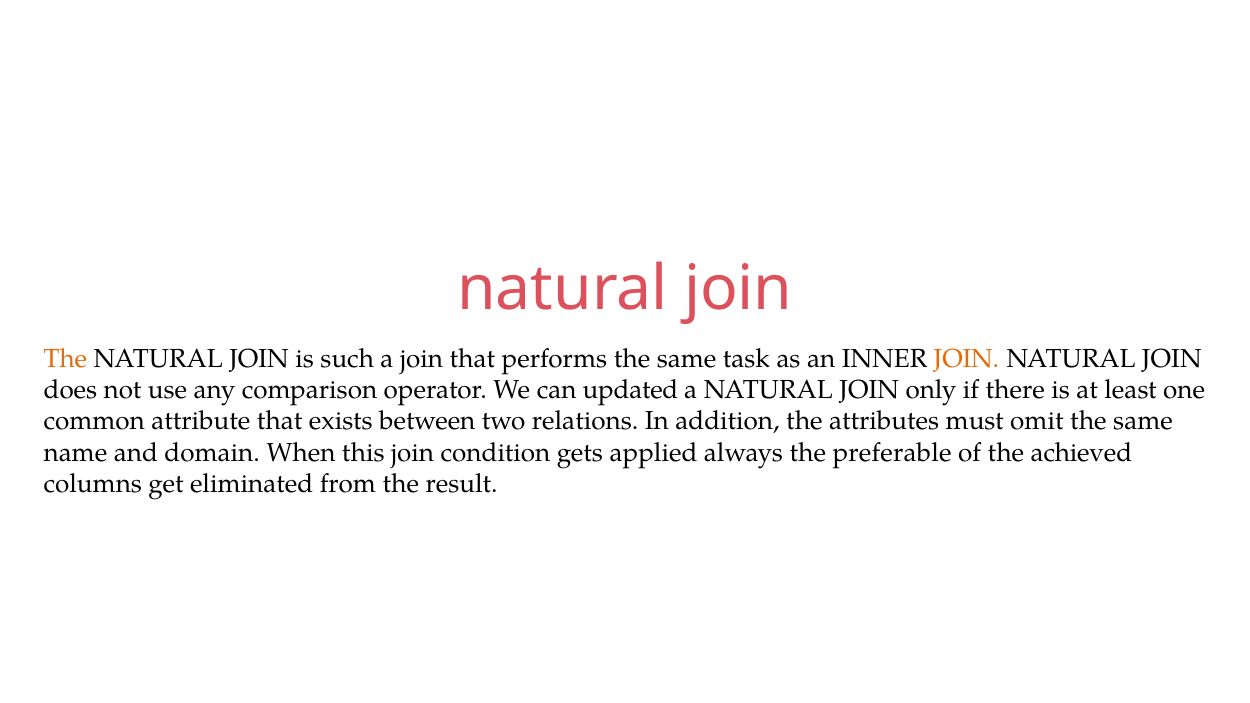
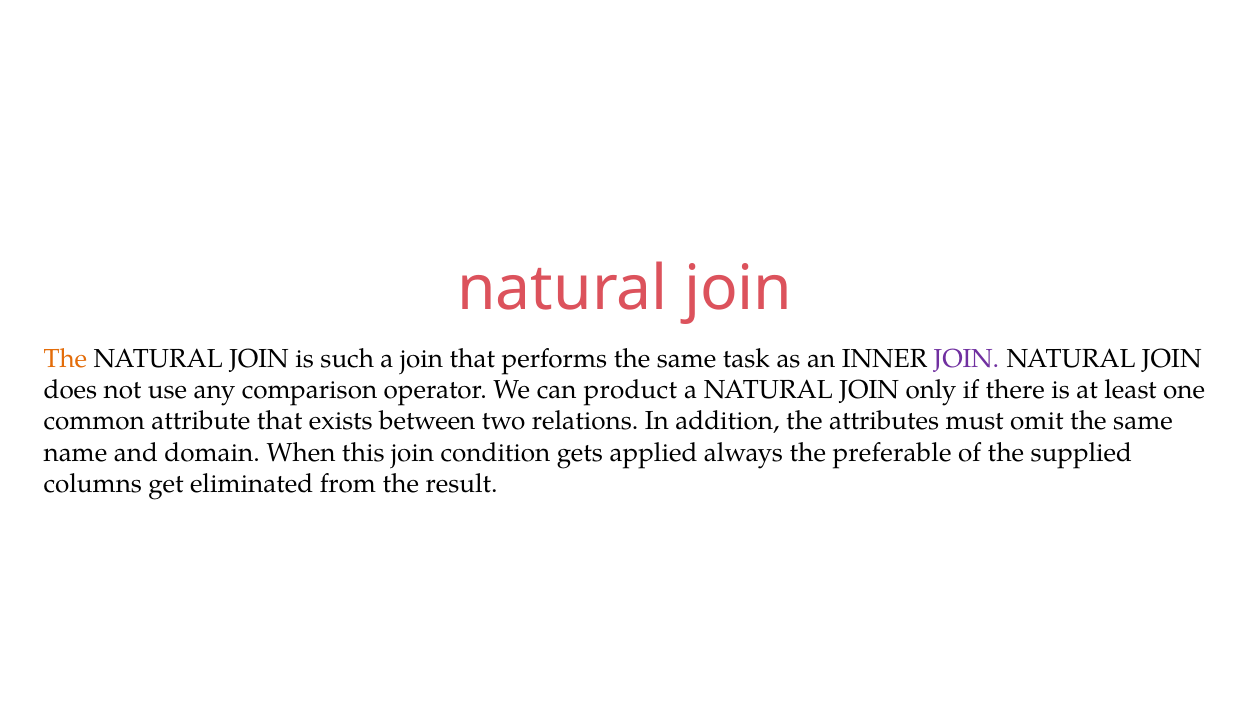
JOIN at (966, 359) colour: orange -> purple
updated: updated -> product
achieved: achieved -> supplied
